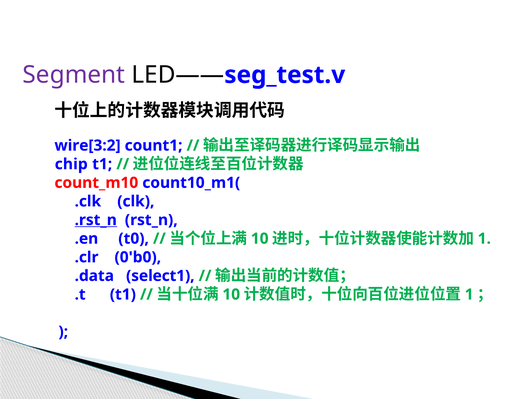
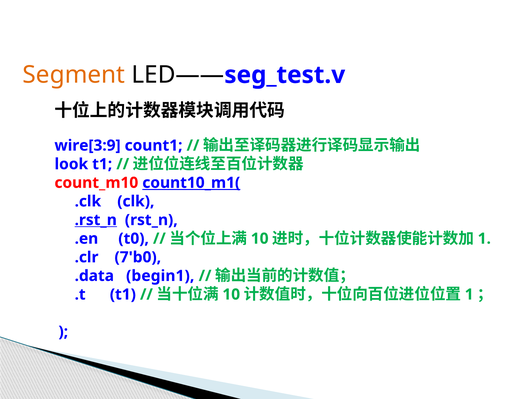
Segment colour: purple -> orange
wire[3:2: wire[3:2 -> wire[3:9
chip: chip -> look
count10_m1( underline: none -> present
0'b0: 0'b0 -> 7'b0
select1: select1 -> begin1
